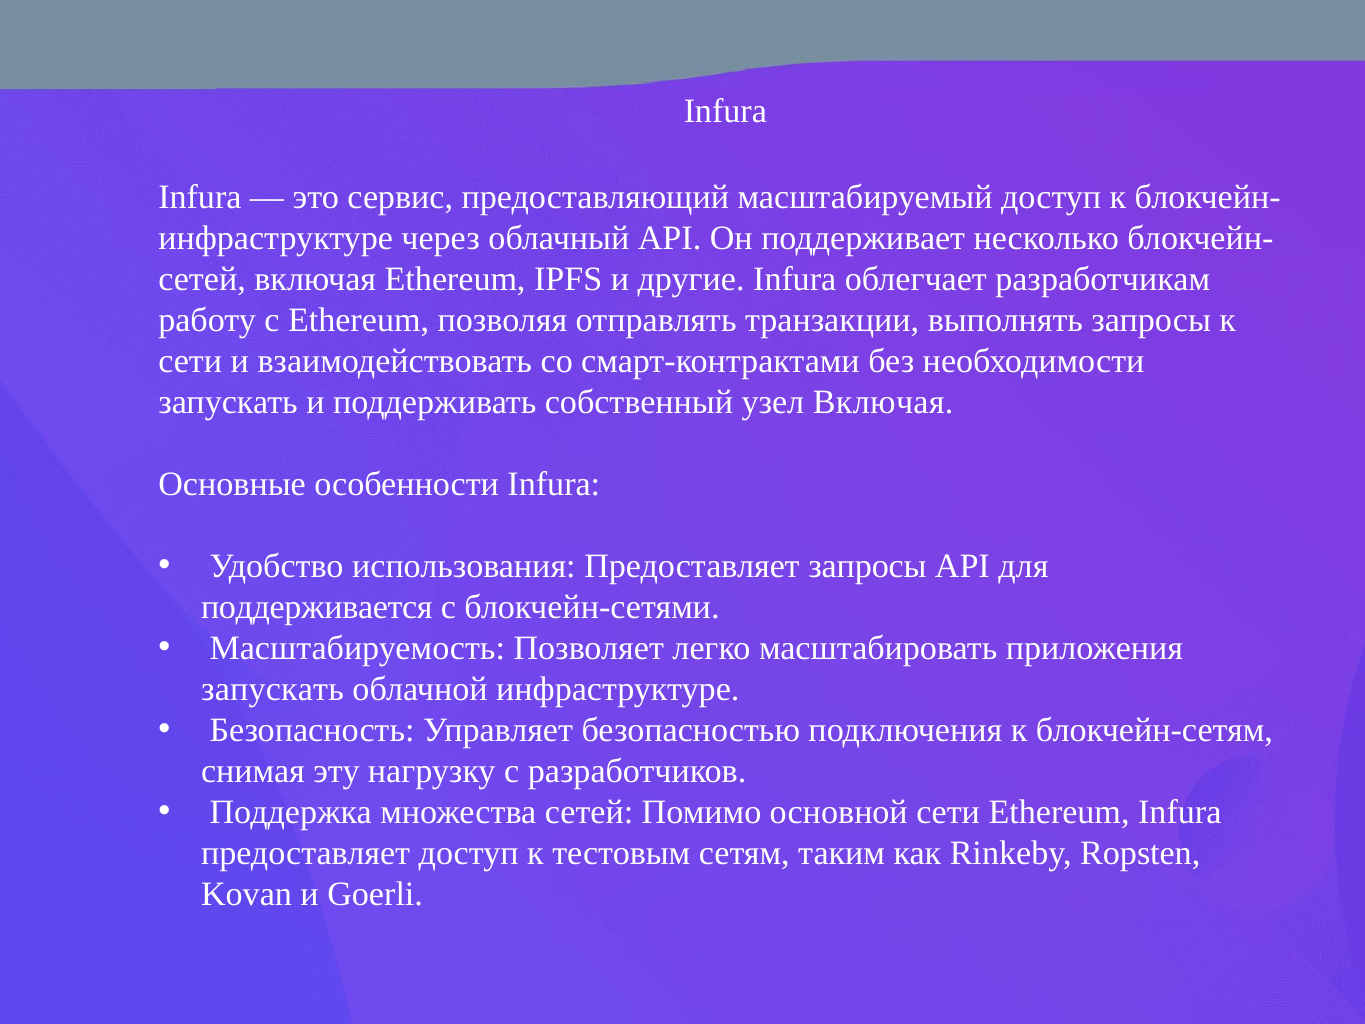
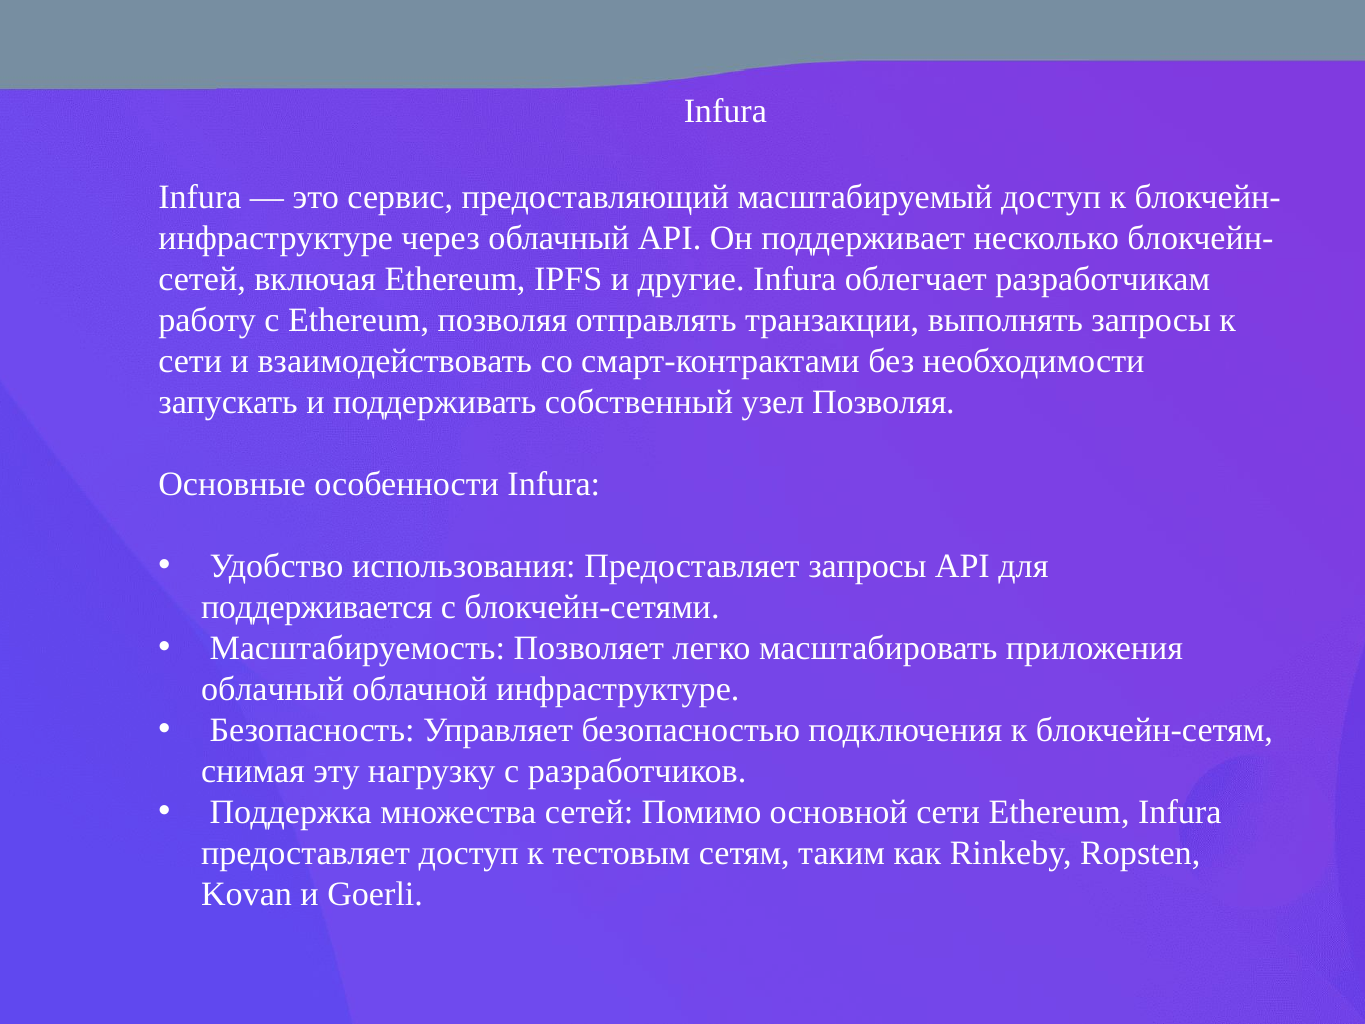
узел Включая: Включая -> Позволяя
запускать at (272, 689): запускать -> облачный
